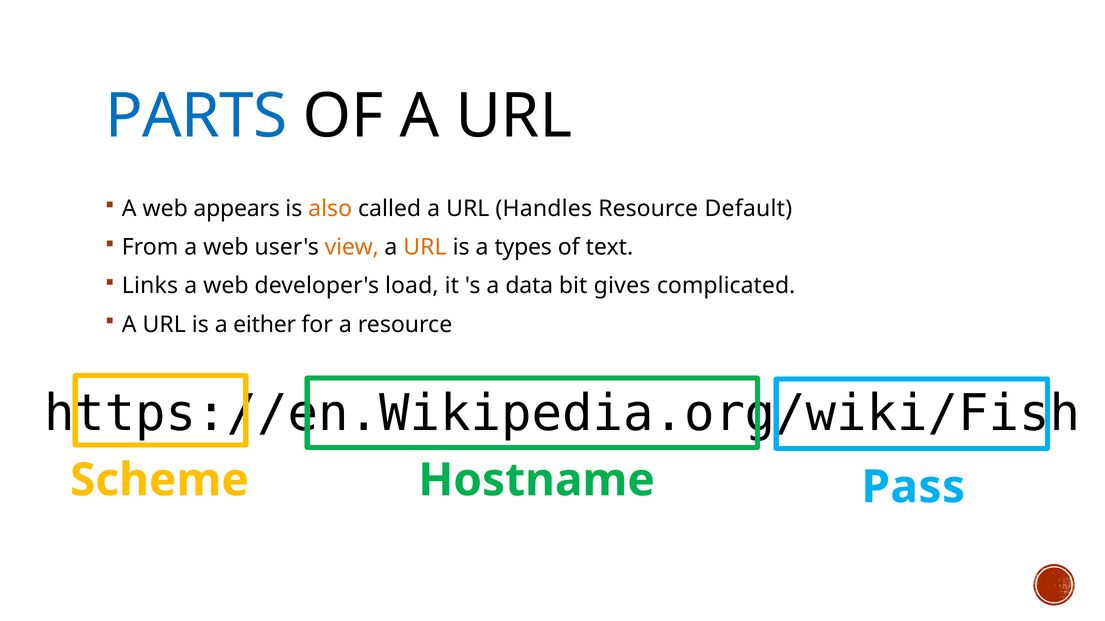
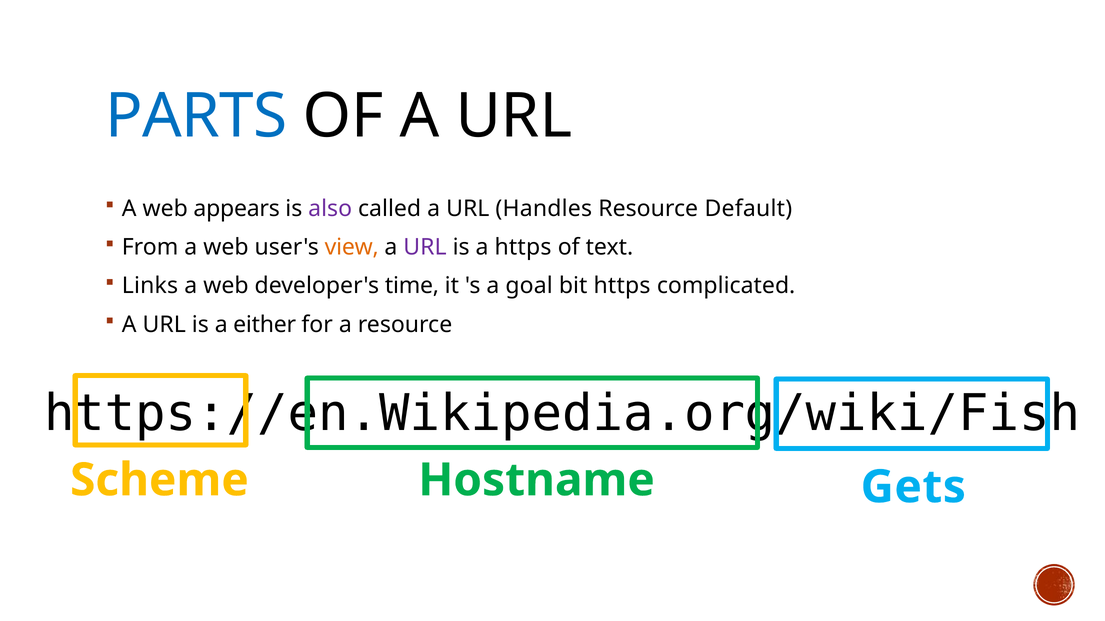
also colour: orange -> purple
URL at (425, 247) colour: orange -> purple
a types: types -> https
load: load -> time
data: data -> goal
bit gives: gives -> https
Pass: Pass -> Gets
